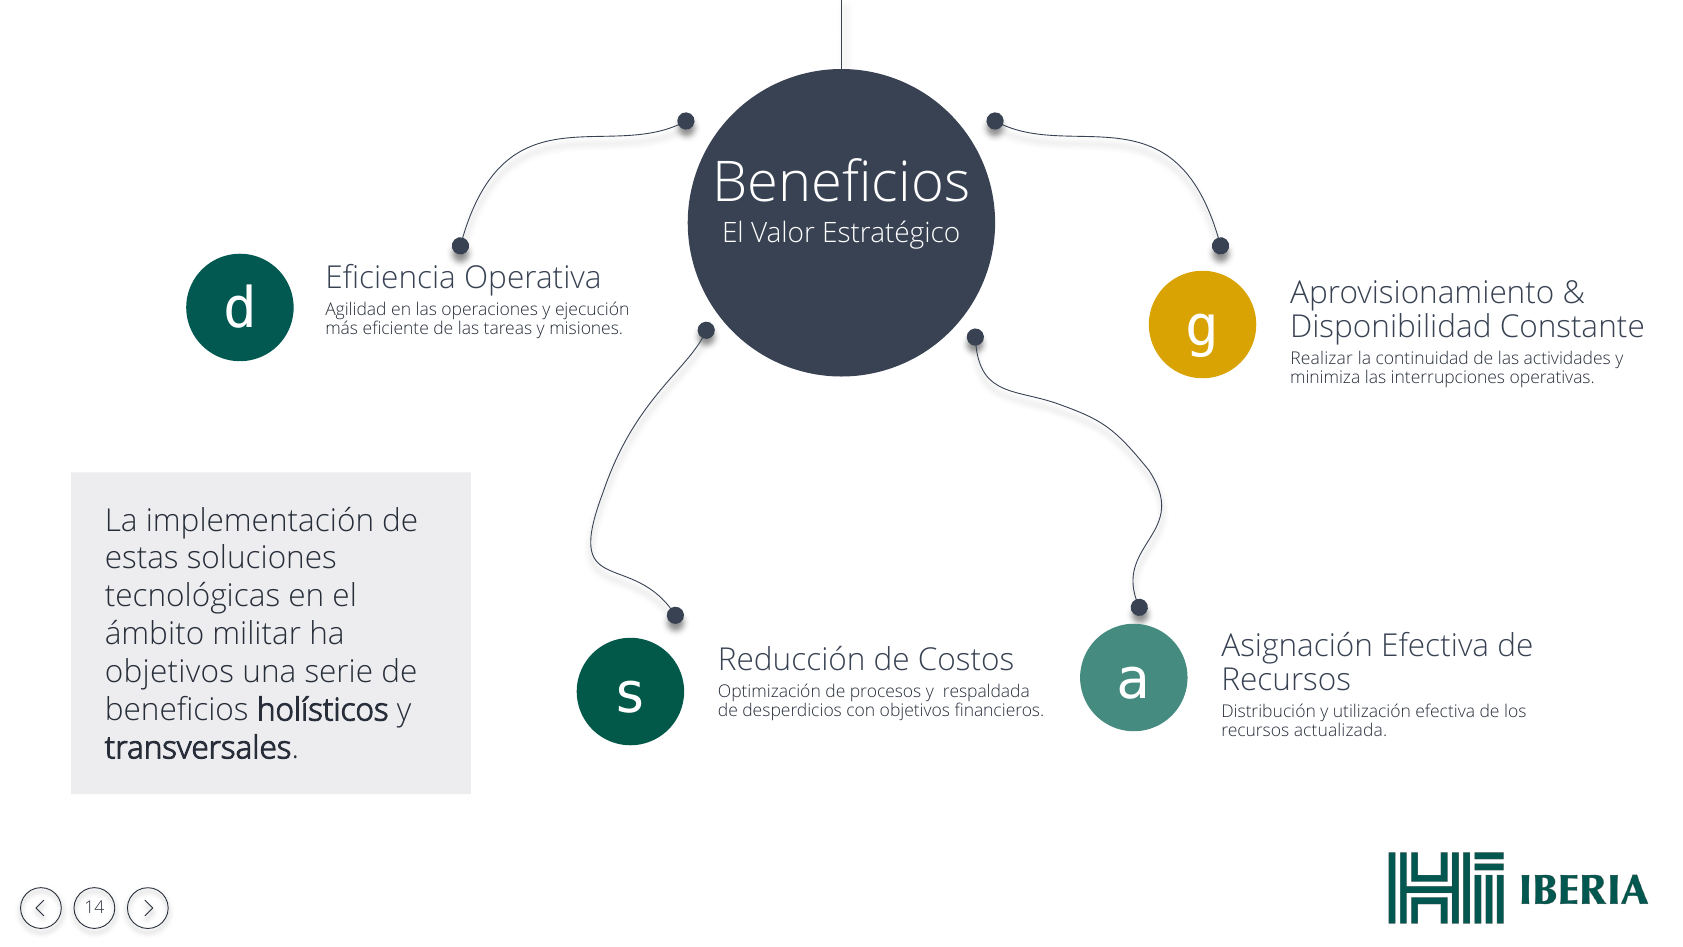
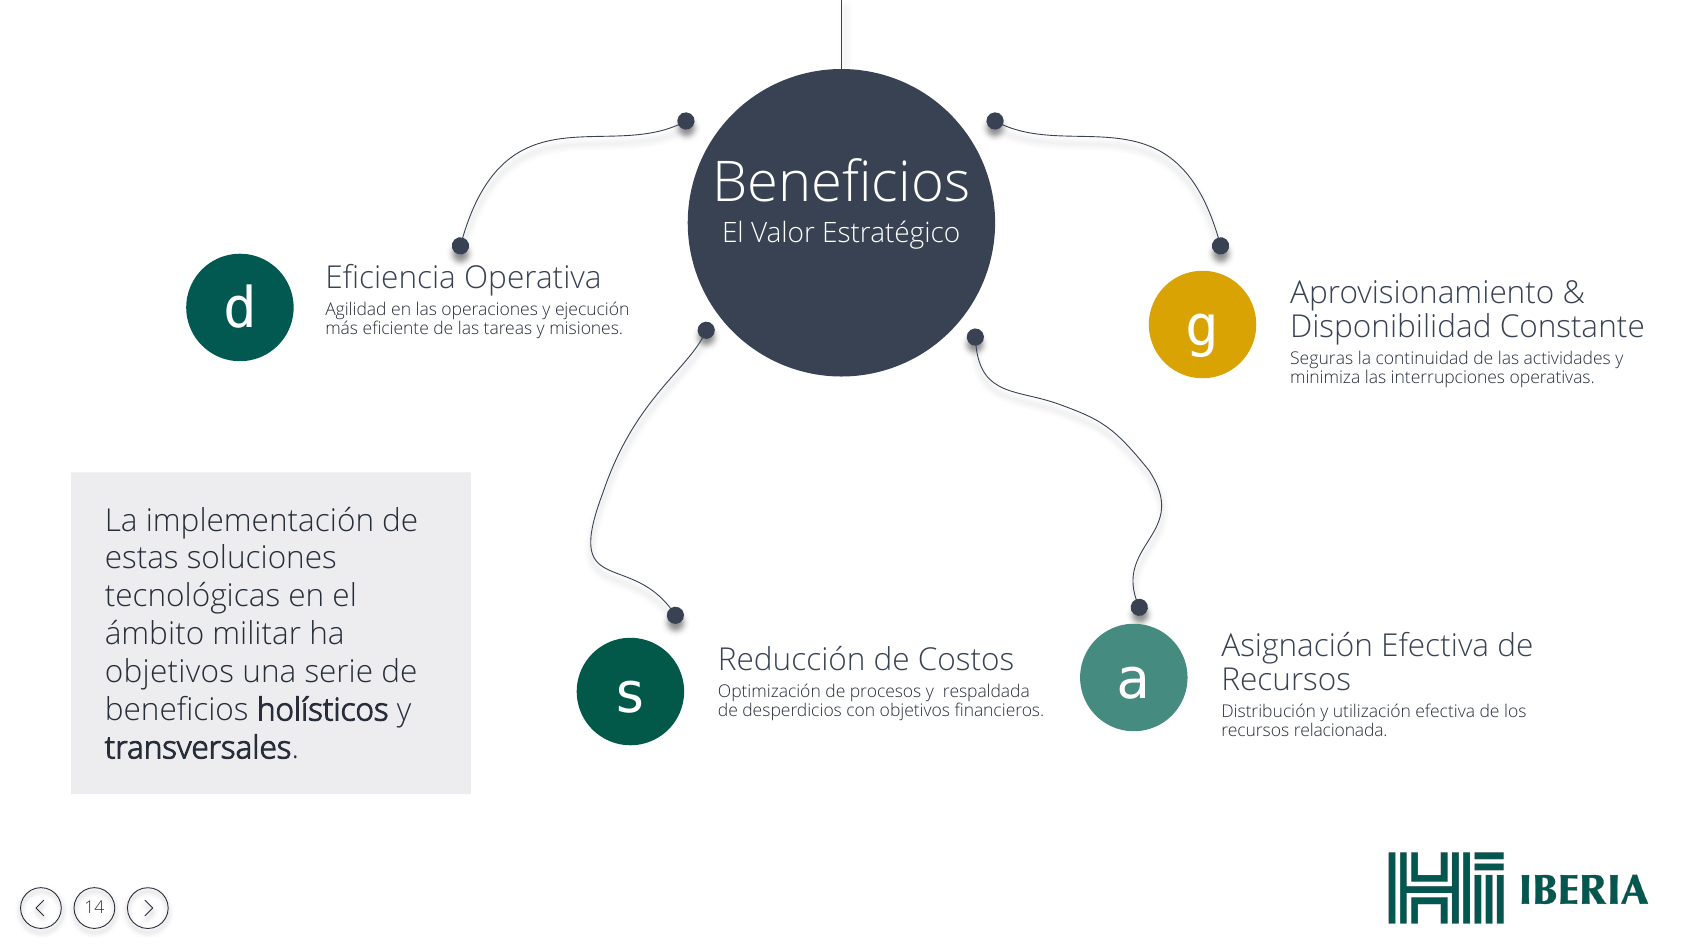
Realizar: Realizar -> Seguras
actualizada: actualizada -> relacionada
